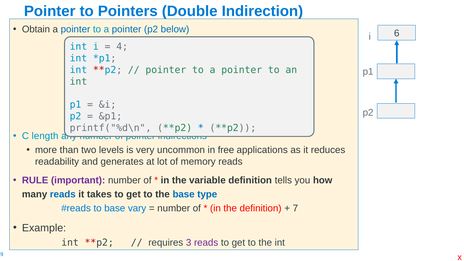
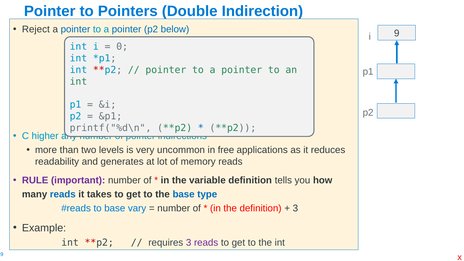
Obtain: Obtain -> Reject
6: 6 -> 9
4: 4 -> 0
length: length -> higher
7 at (295, 208): 7 -> 3
